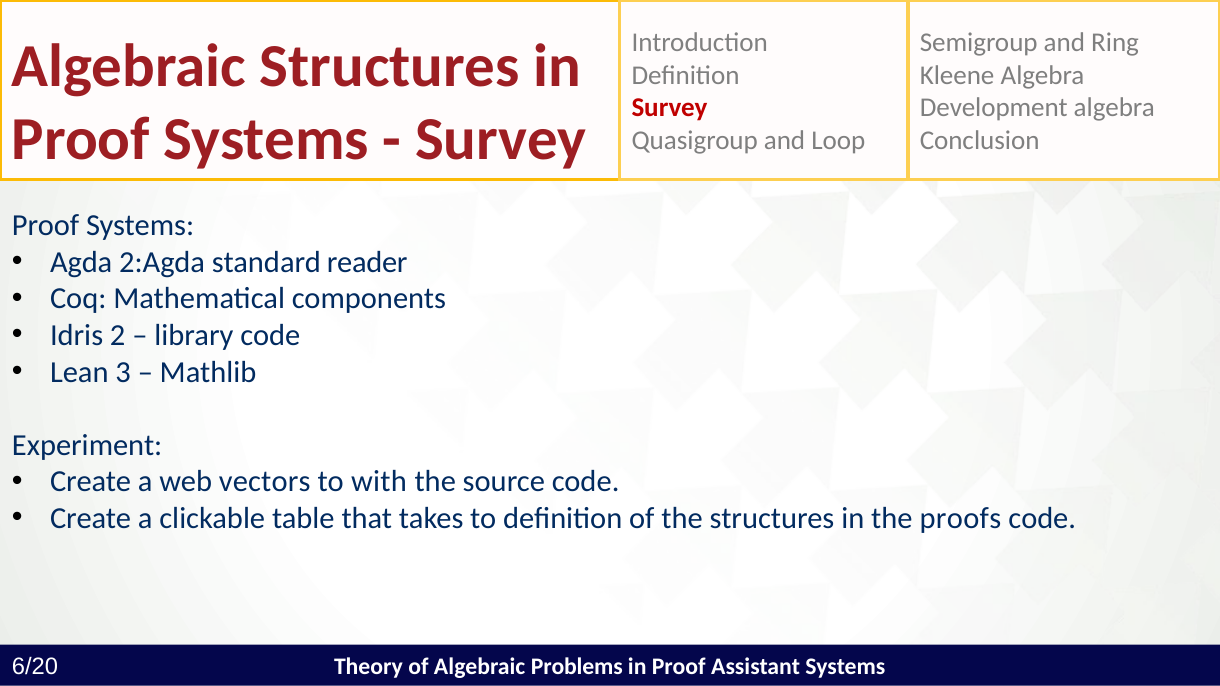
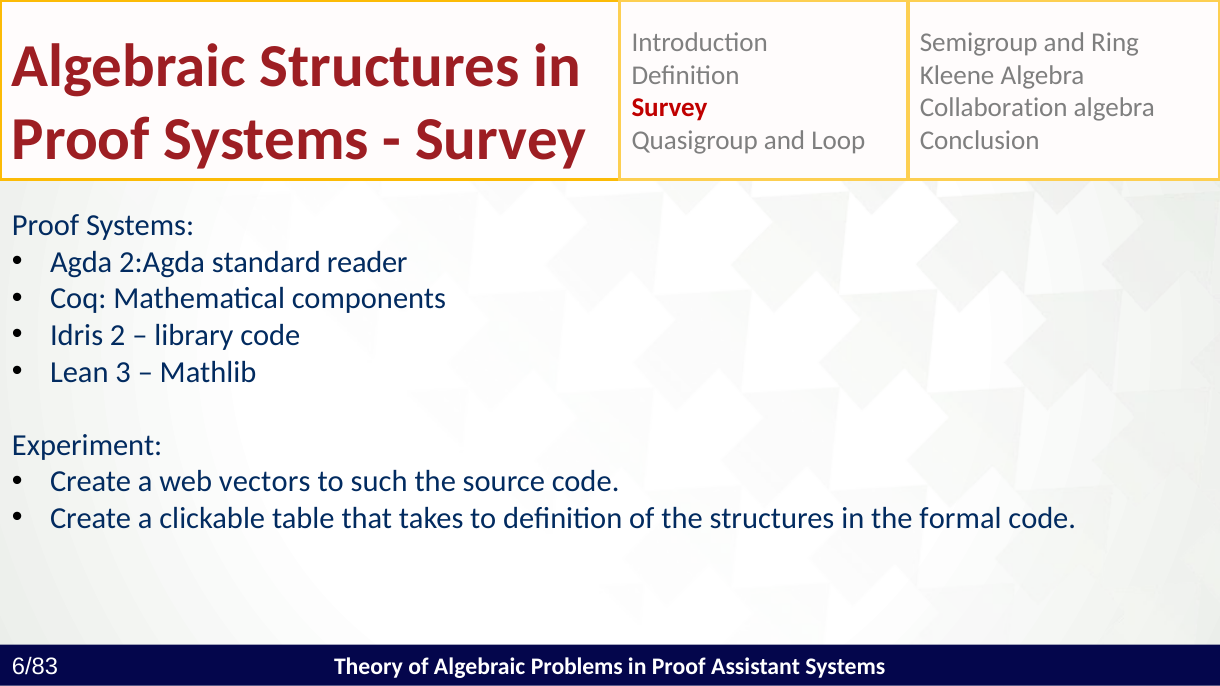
Development: Development -> Collaboration
with: with -> such
proofs: proofs -> formal
6/20: 6/20 -> 6/83
